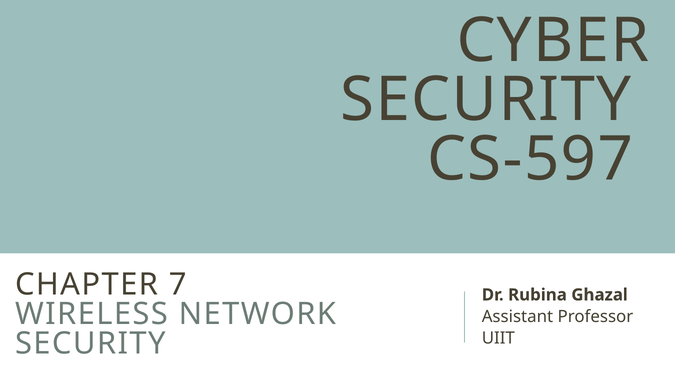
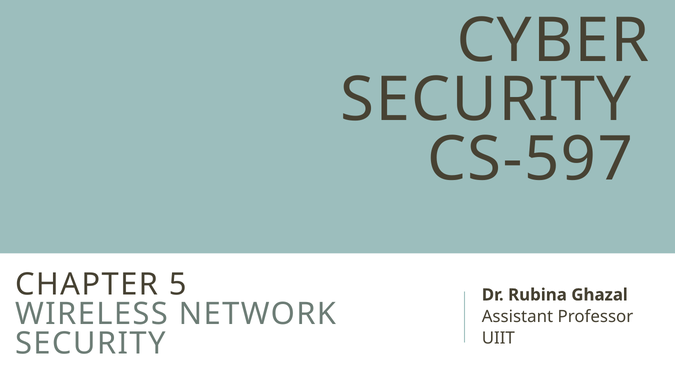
7: 7 -> 5
